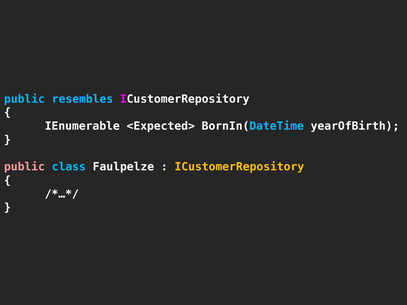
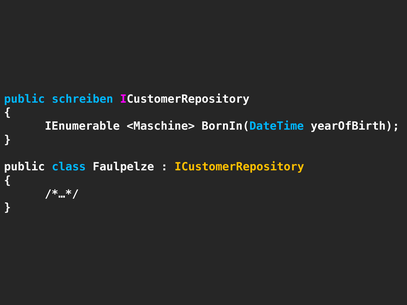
resembles: resembles -> schreiben
<Expected>: <Expected> -> <Maschine>
public at (25, 167) colour: pink -> white
